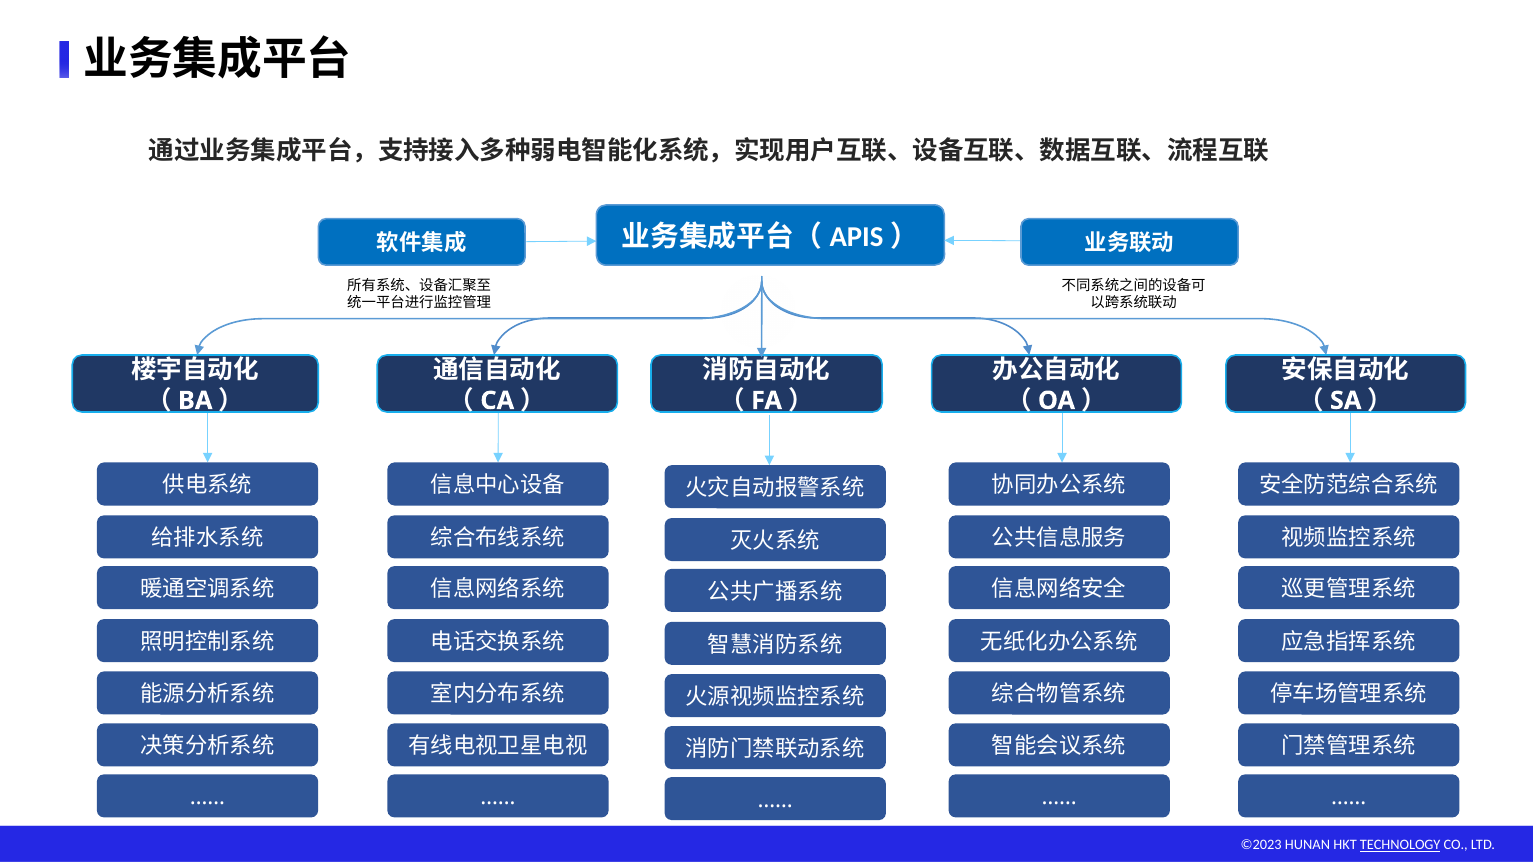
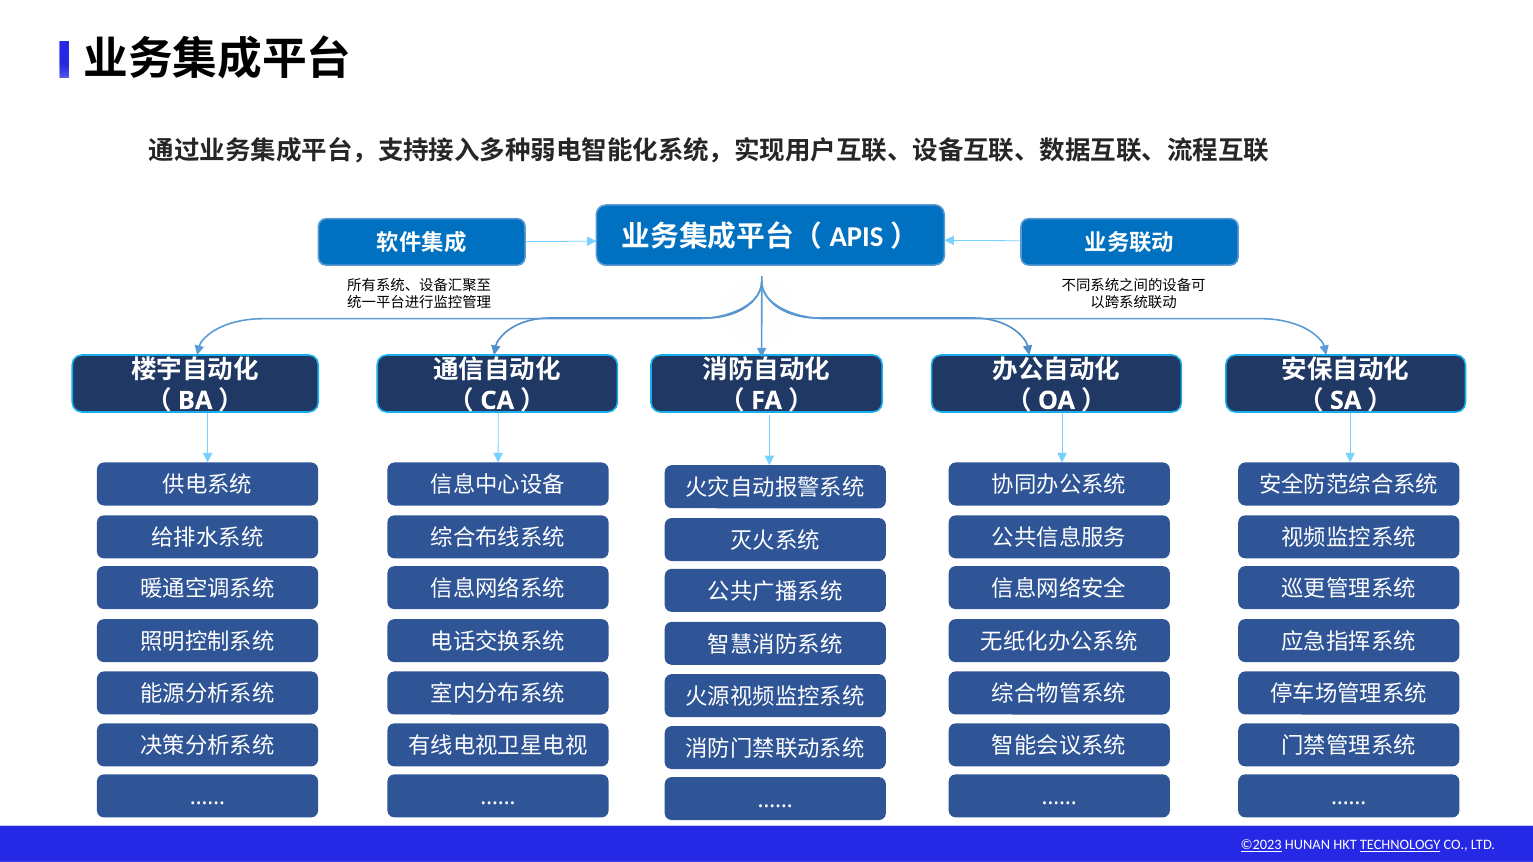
©2023 underline: none -> present
